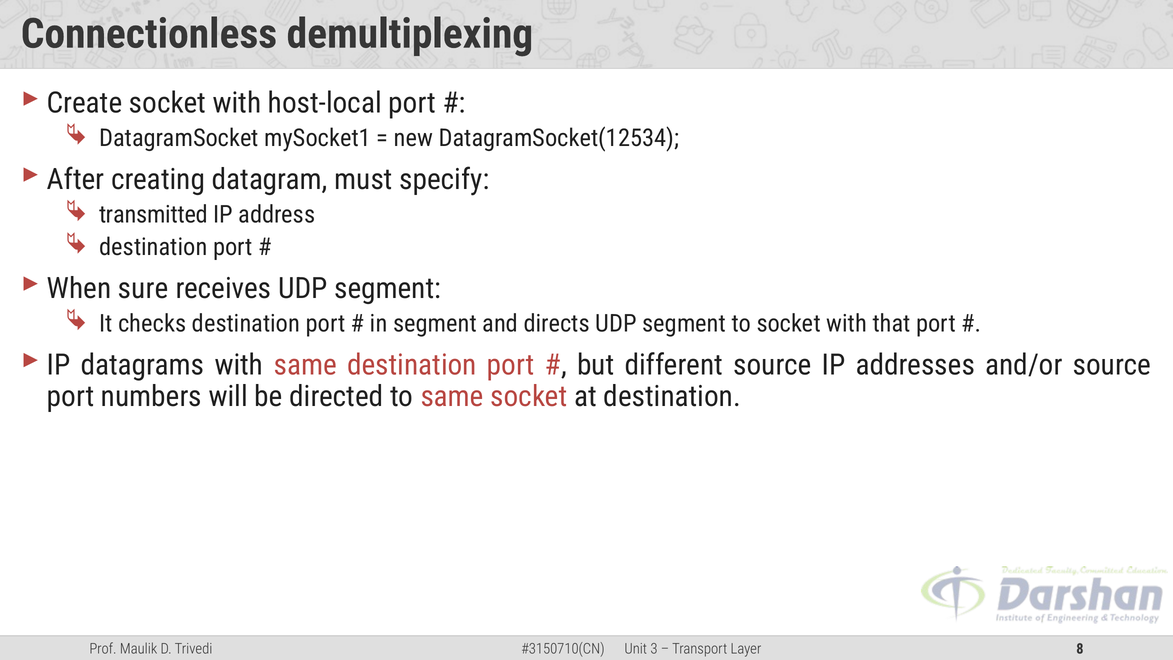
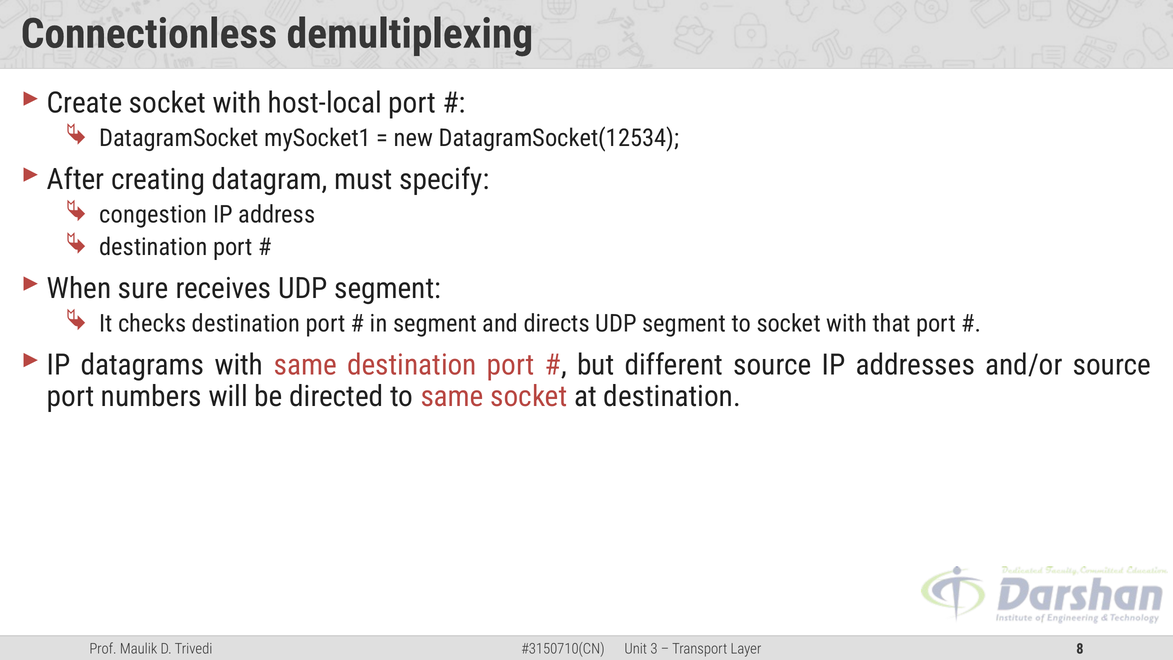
transmitted: transmitted -> congestion
